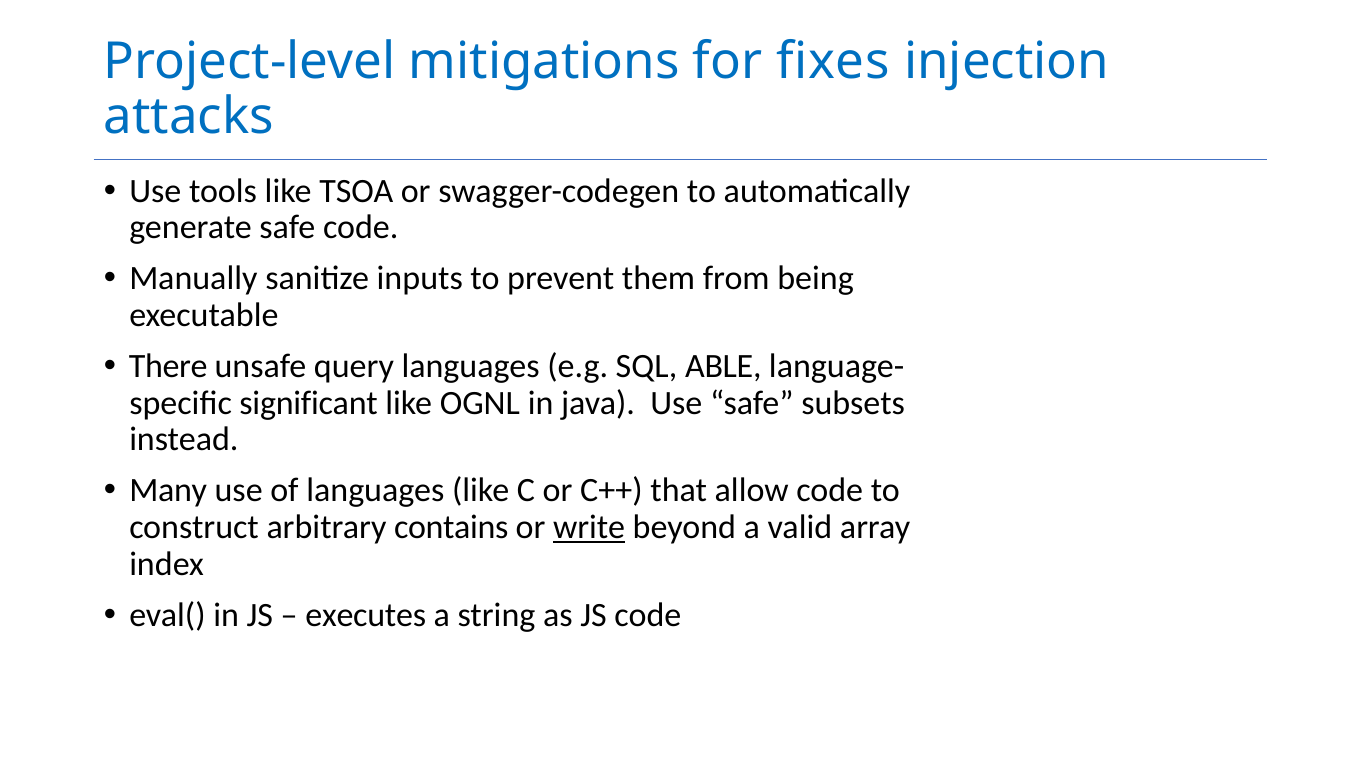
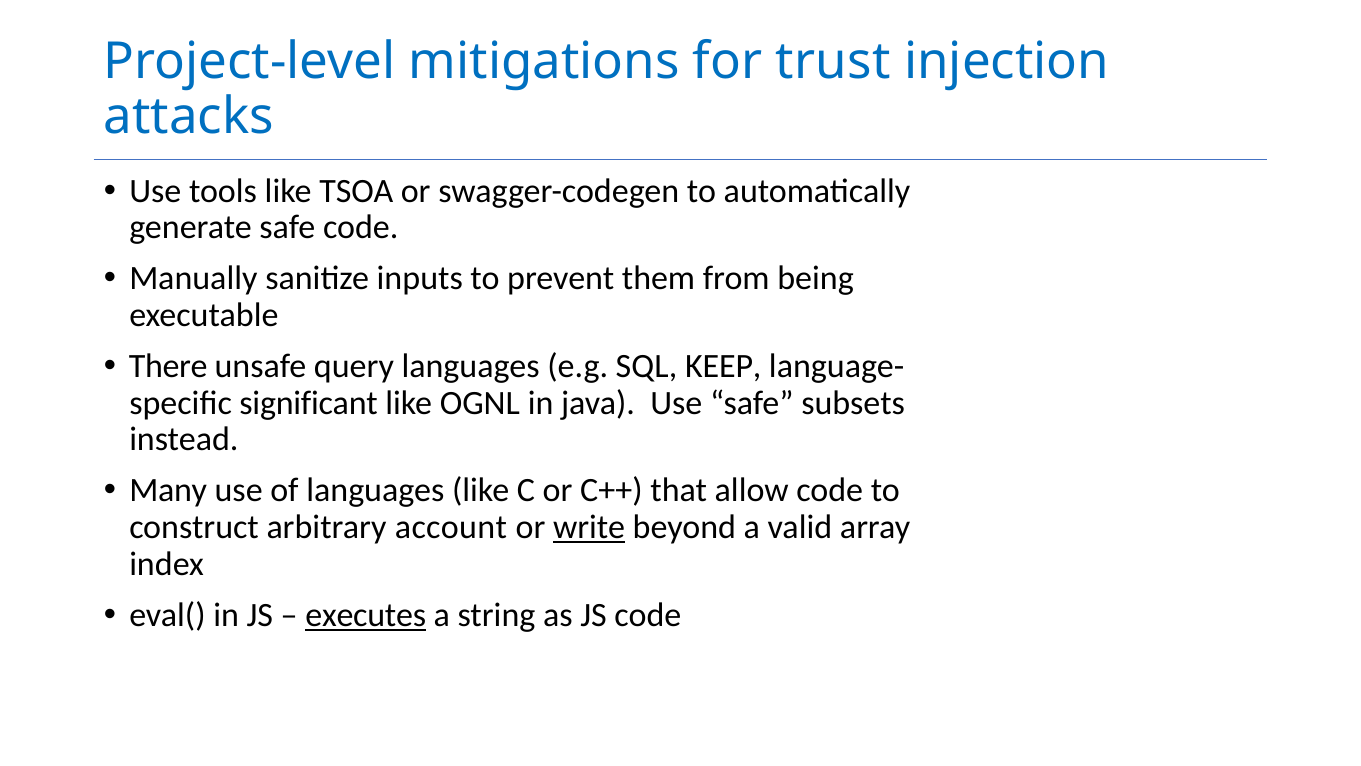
fixes: fixes -> trust
ABLE: ABLE -> KEEP
contains: contains -> account
executes underline: none -> present
